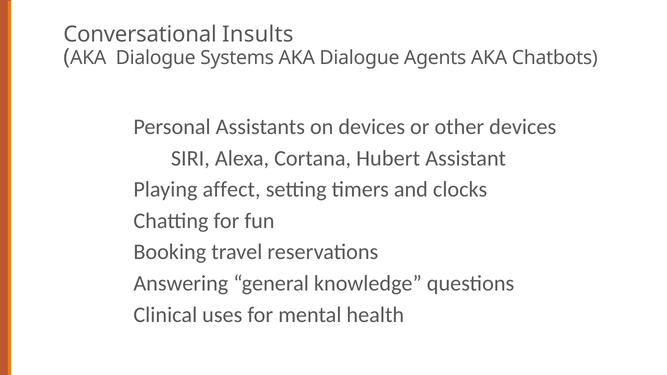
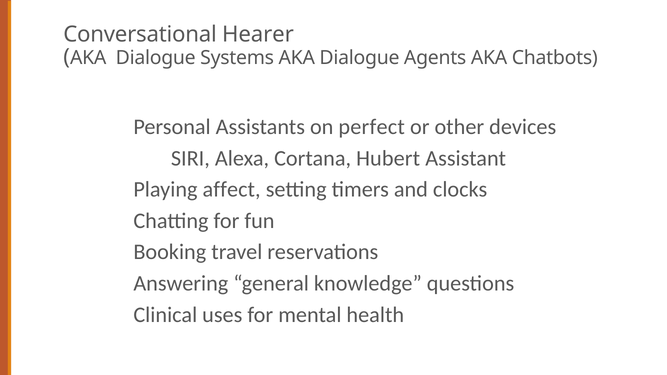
Insults: Insults -> Hearer
on devices: devices -> perfect
